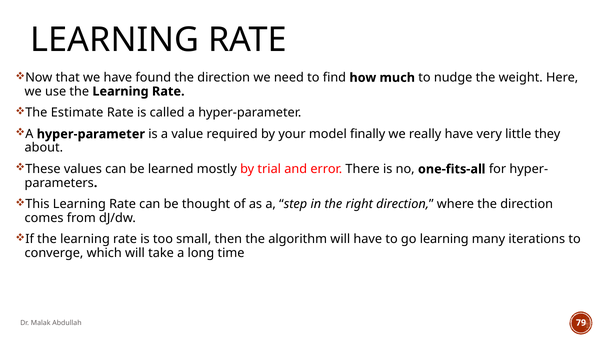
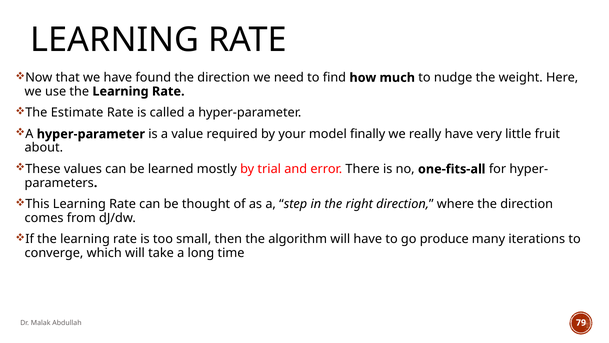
they: they -> fruit
go learning: learning -> produce
